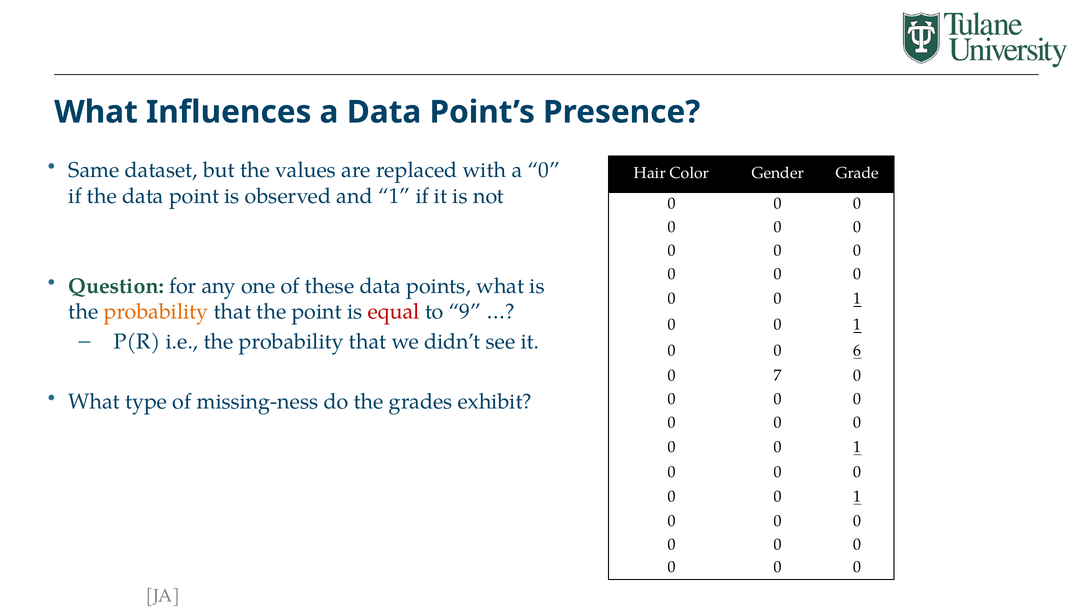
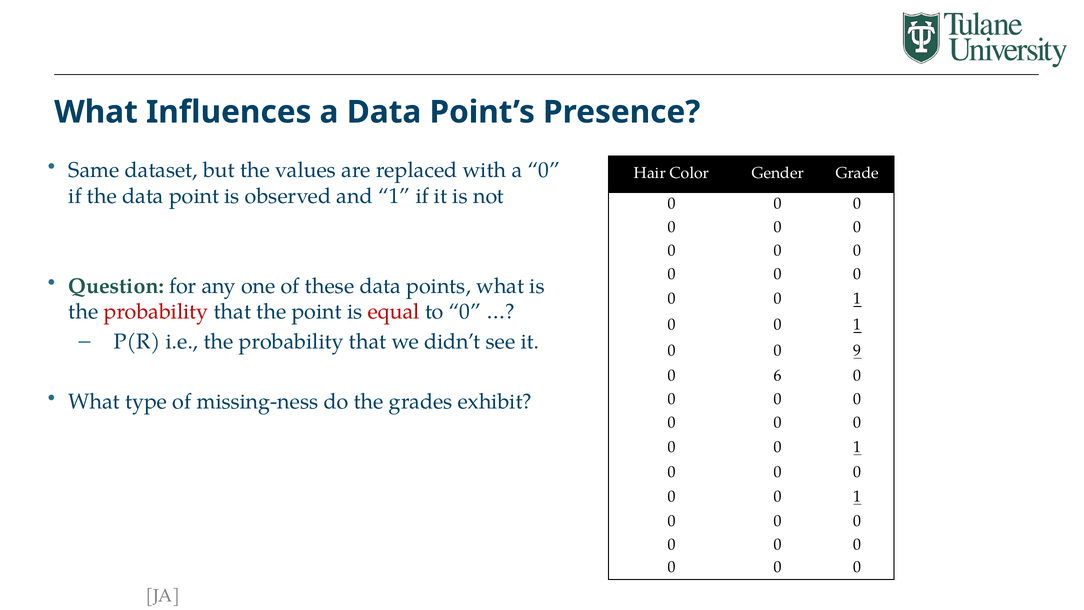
probability at (156, 312) colour: orange -> red
to 9: 9 -> 0
6: 6 -> 9
7: 7 -> 6
